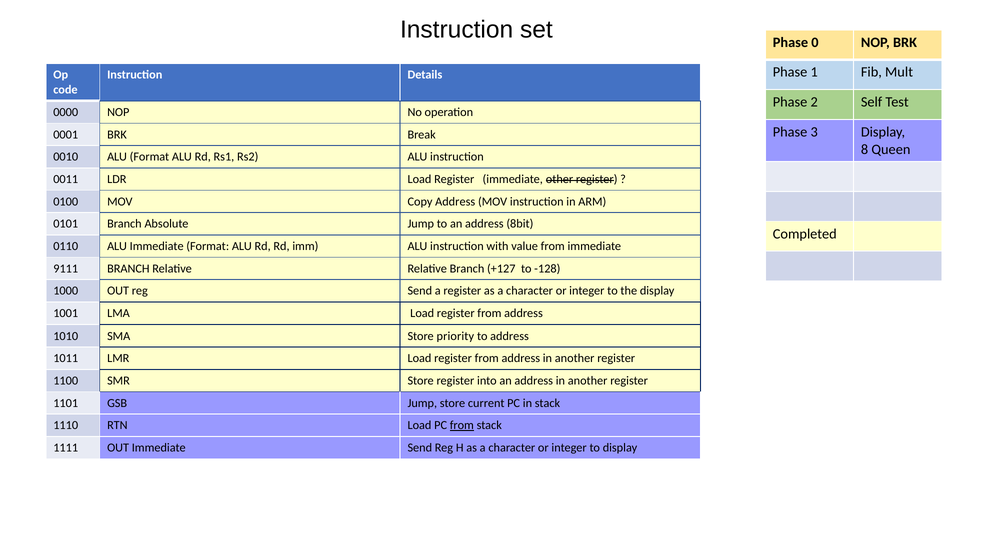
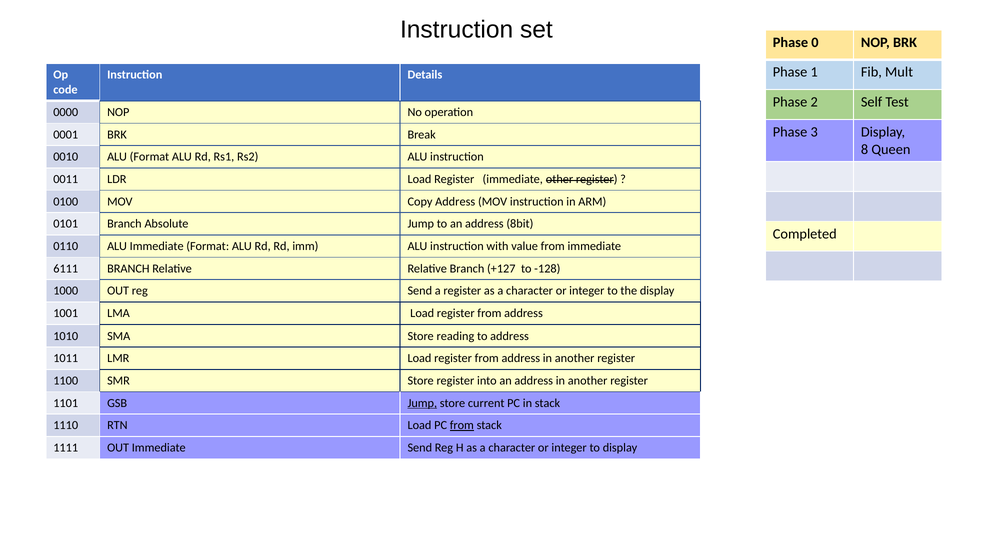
9111: 9111 -> 6111
priority: priority -> reading
Jump at (422, 403) underline: none -> present
